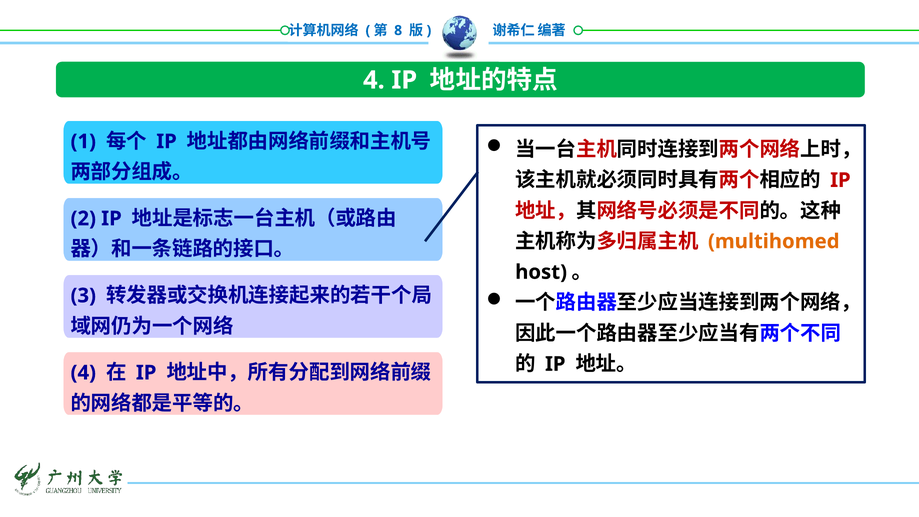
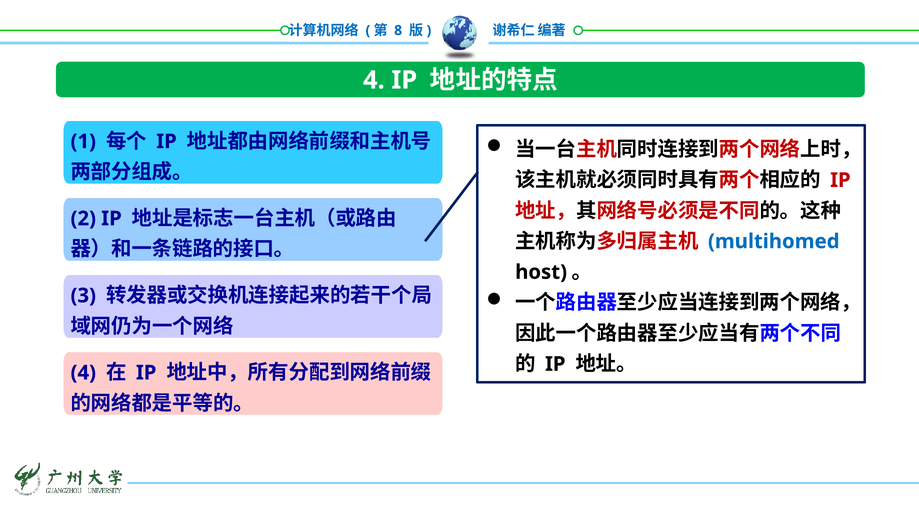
multihomed colour: orange -> blue
